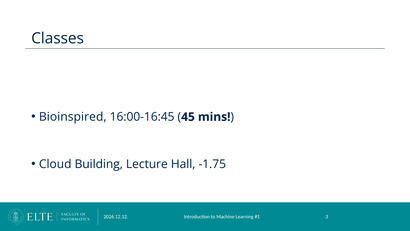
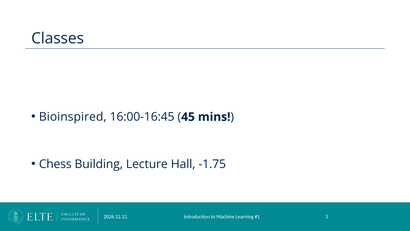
Cloud: Cloud -> Chess
